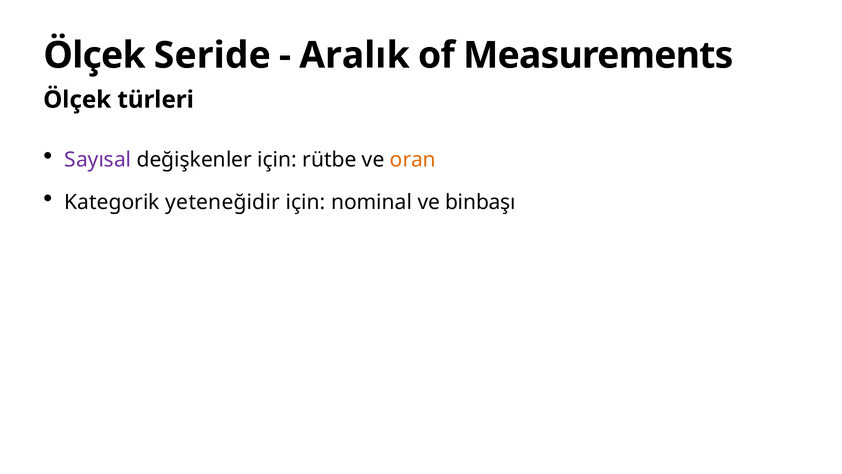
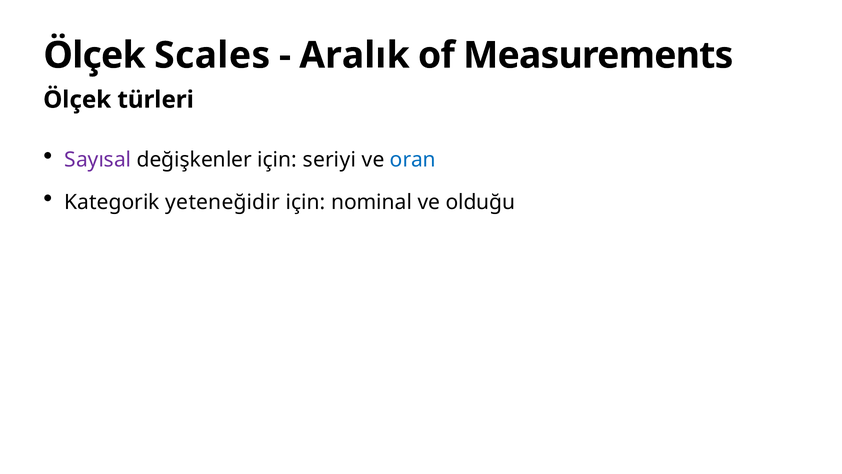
Seride: Seride -> Scales
rütbe: rütbe -> seriyi
oran colour: orange -> blue
binbaşı: binbaşı -> olduğu
